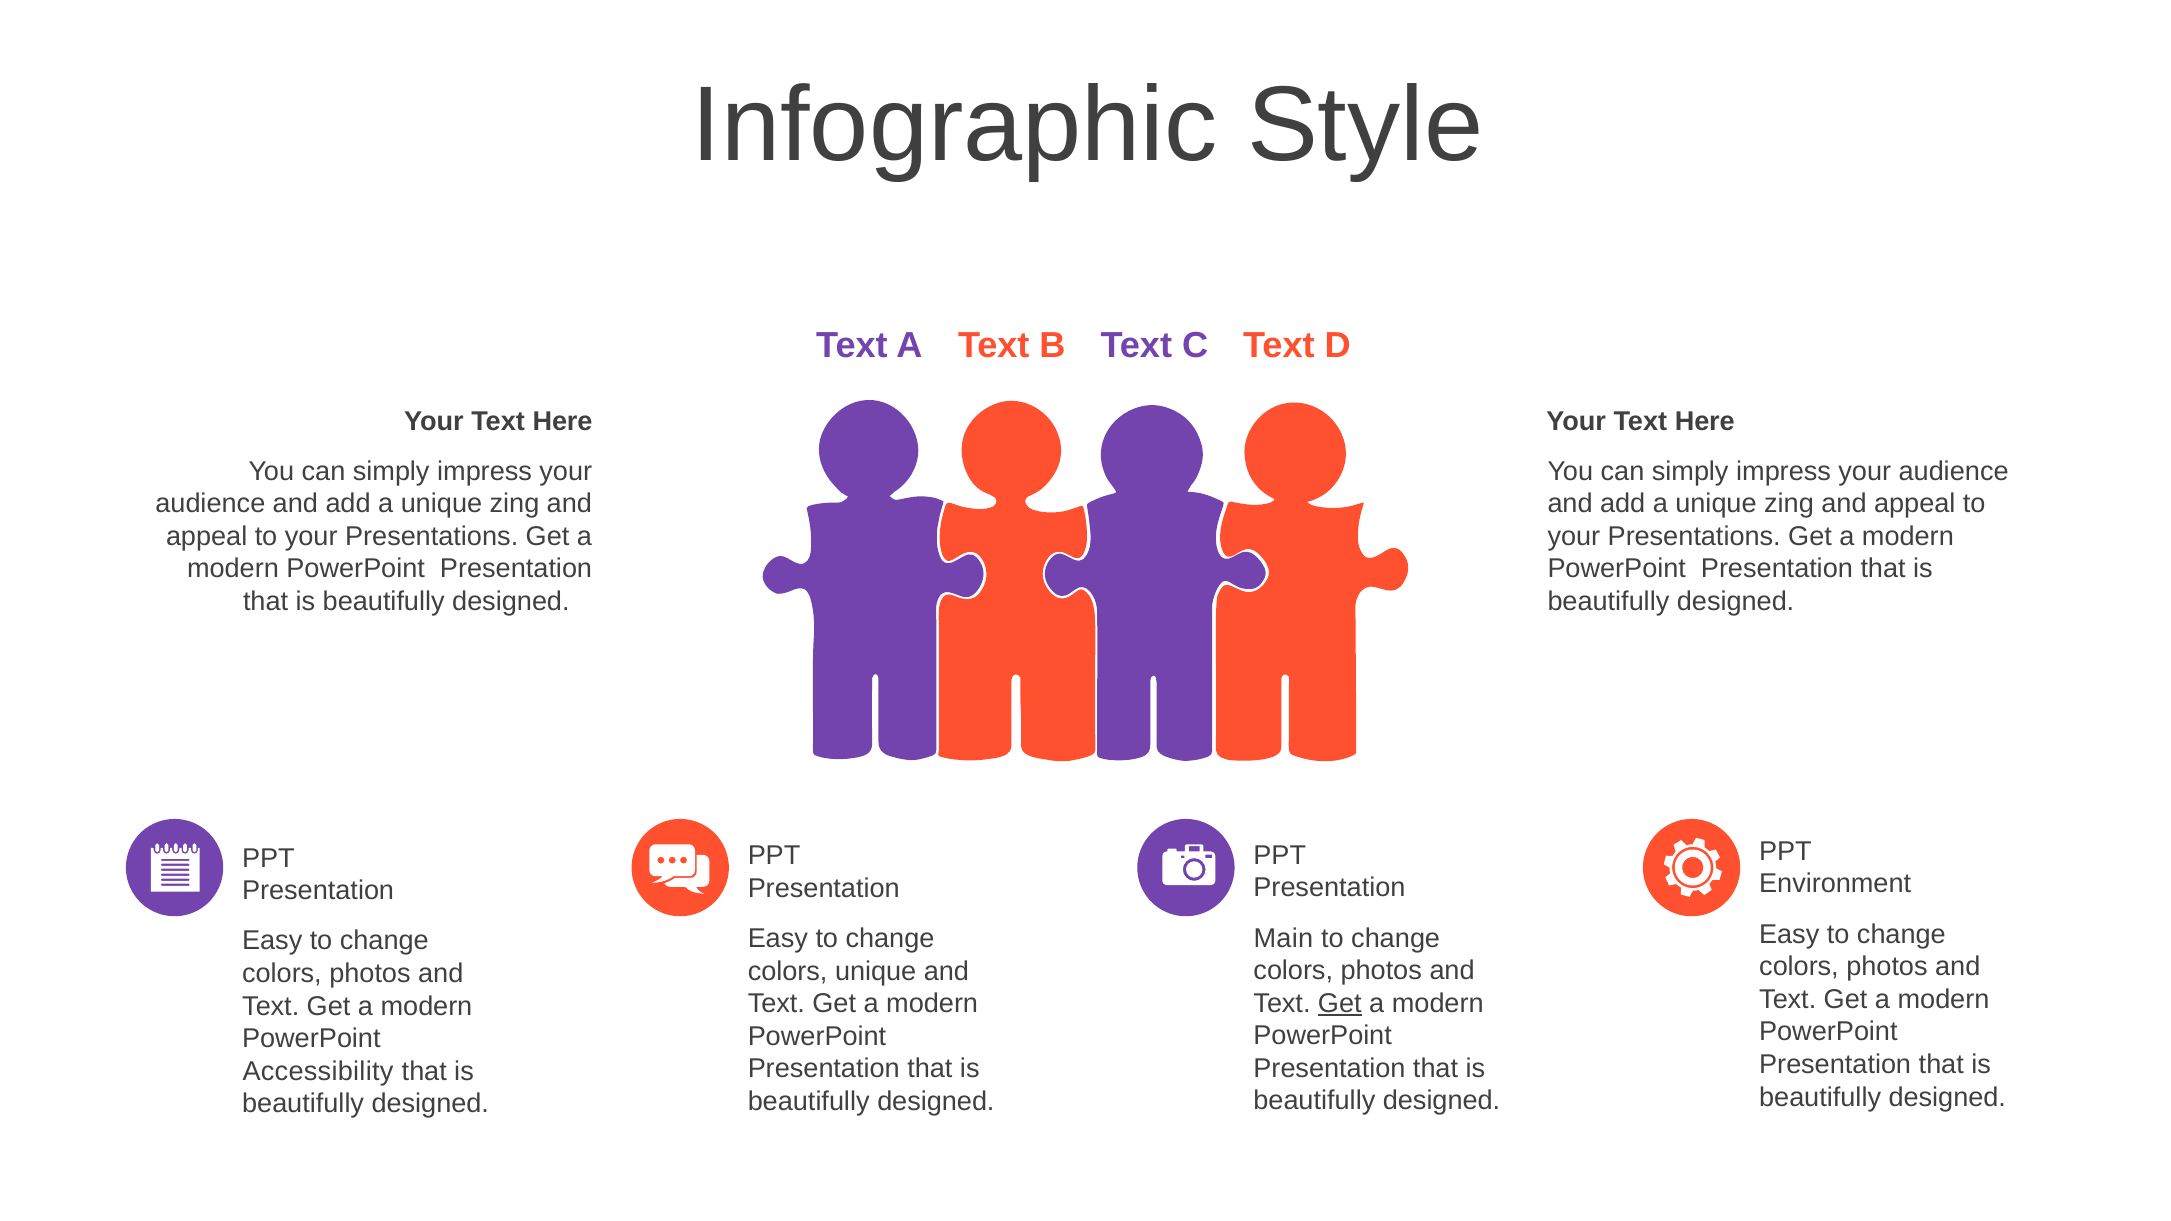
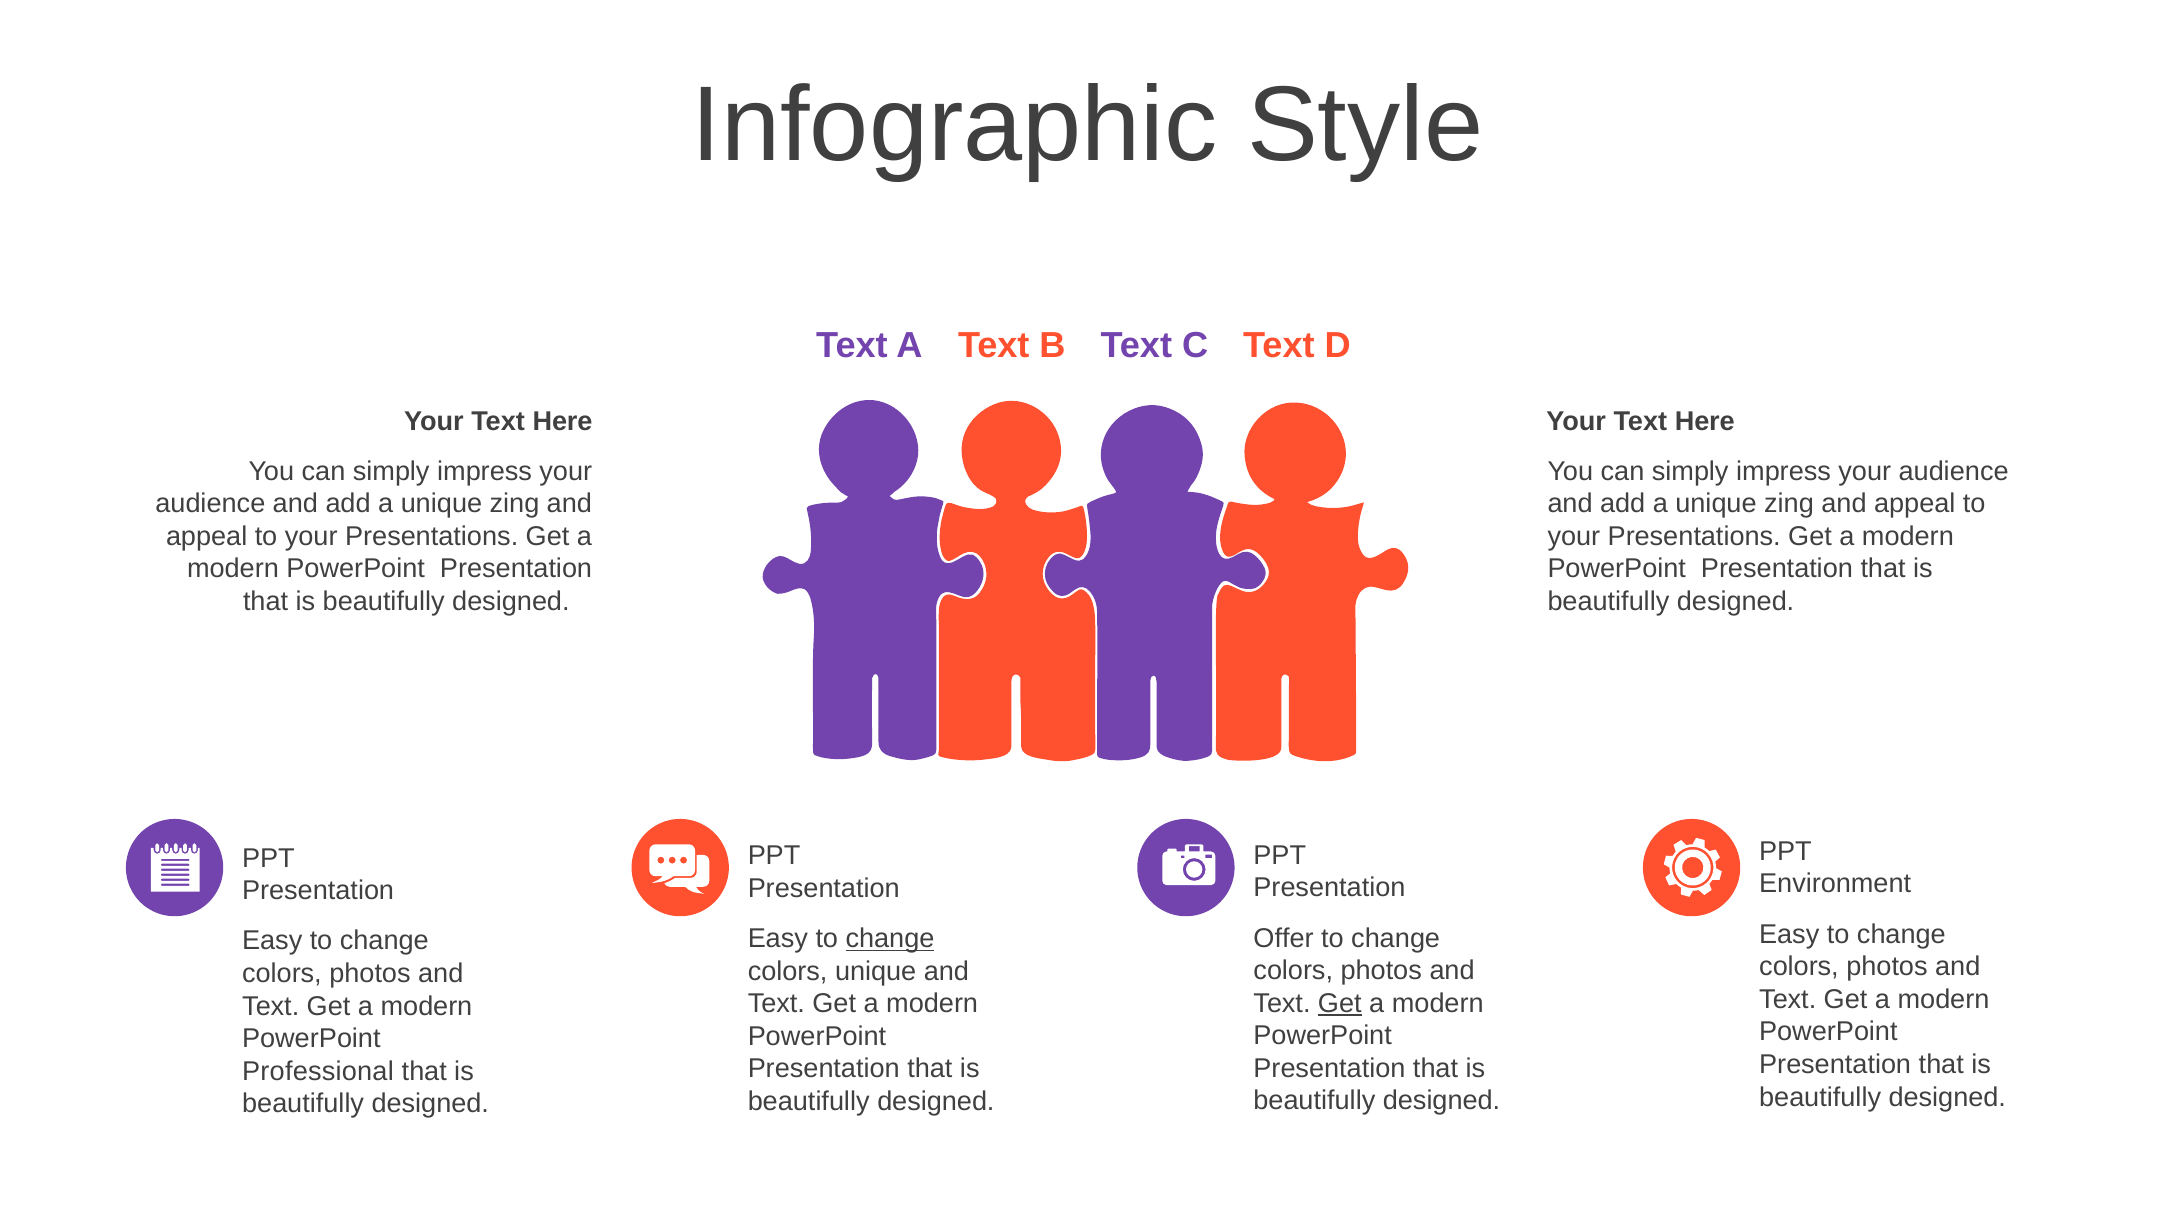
Main: Main -> Offer
change at (890, 939) underline: none -> present
Accessibility: Accessibility -> Professional
